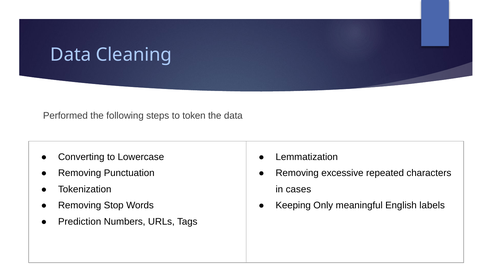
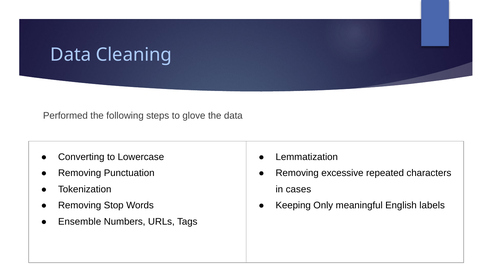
token: token -> glove
Prediction: Prediction -> Ensemble
